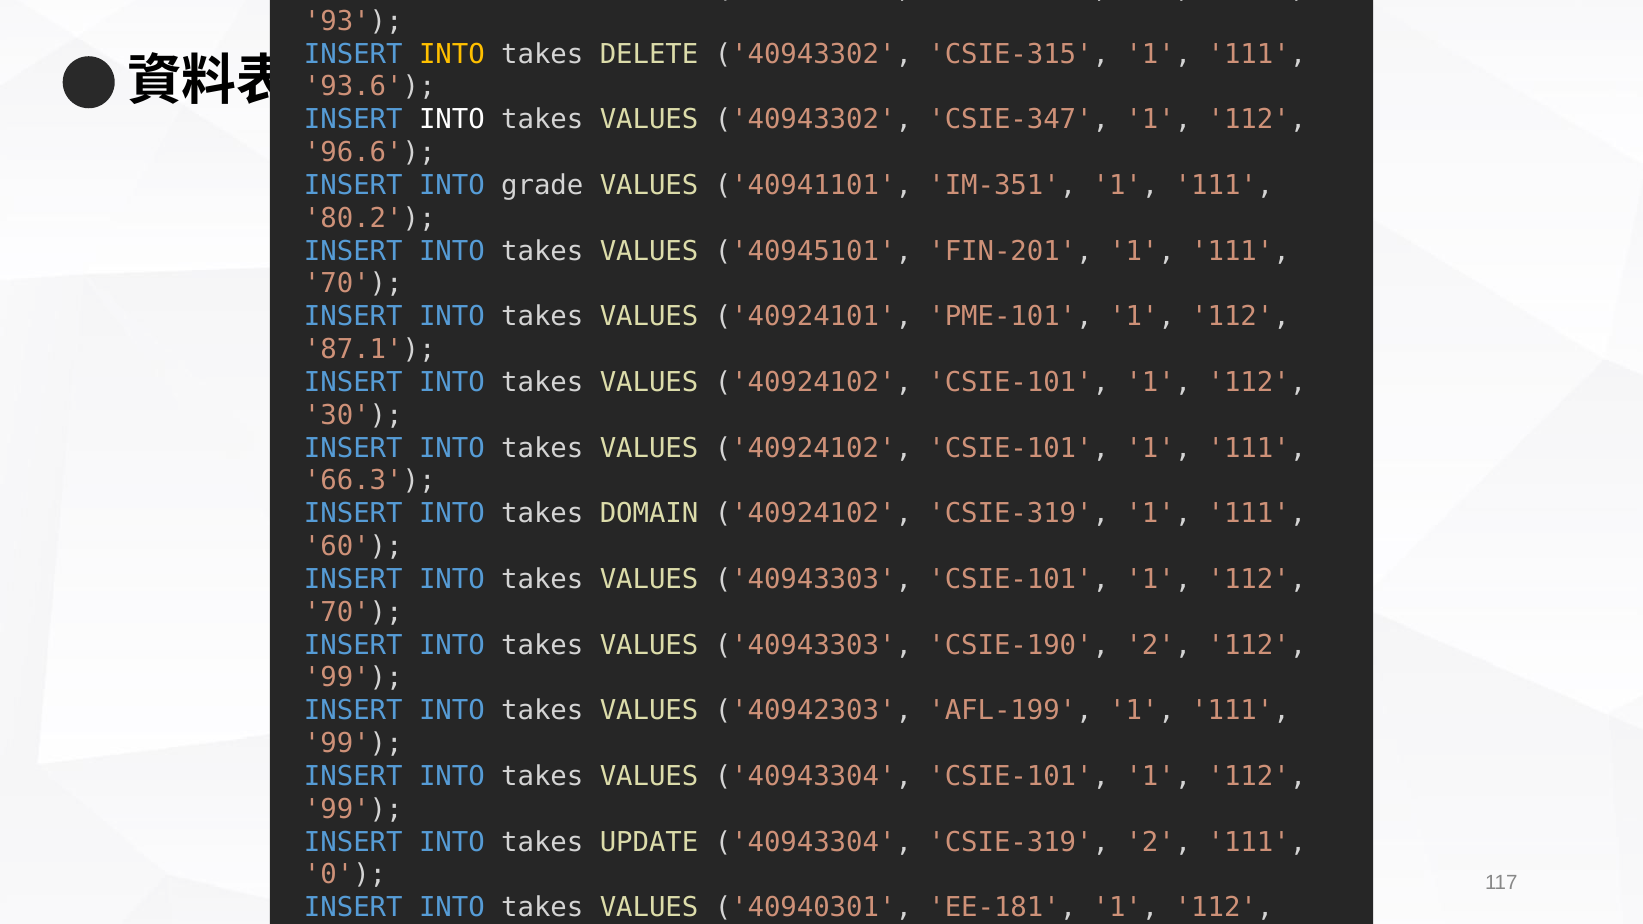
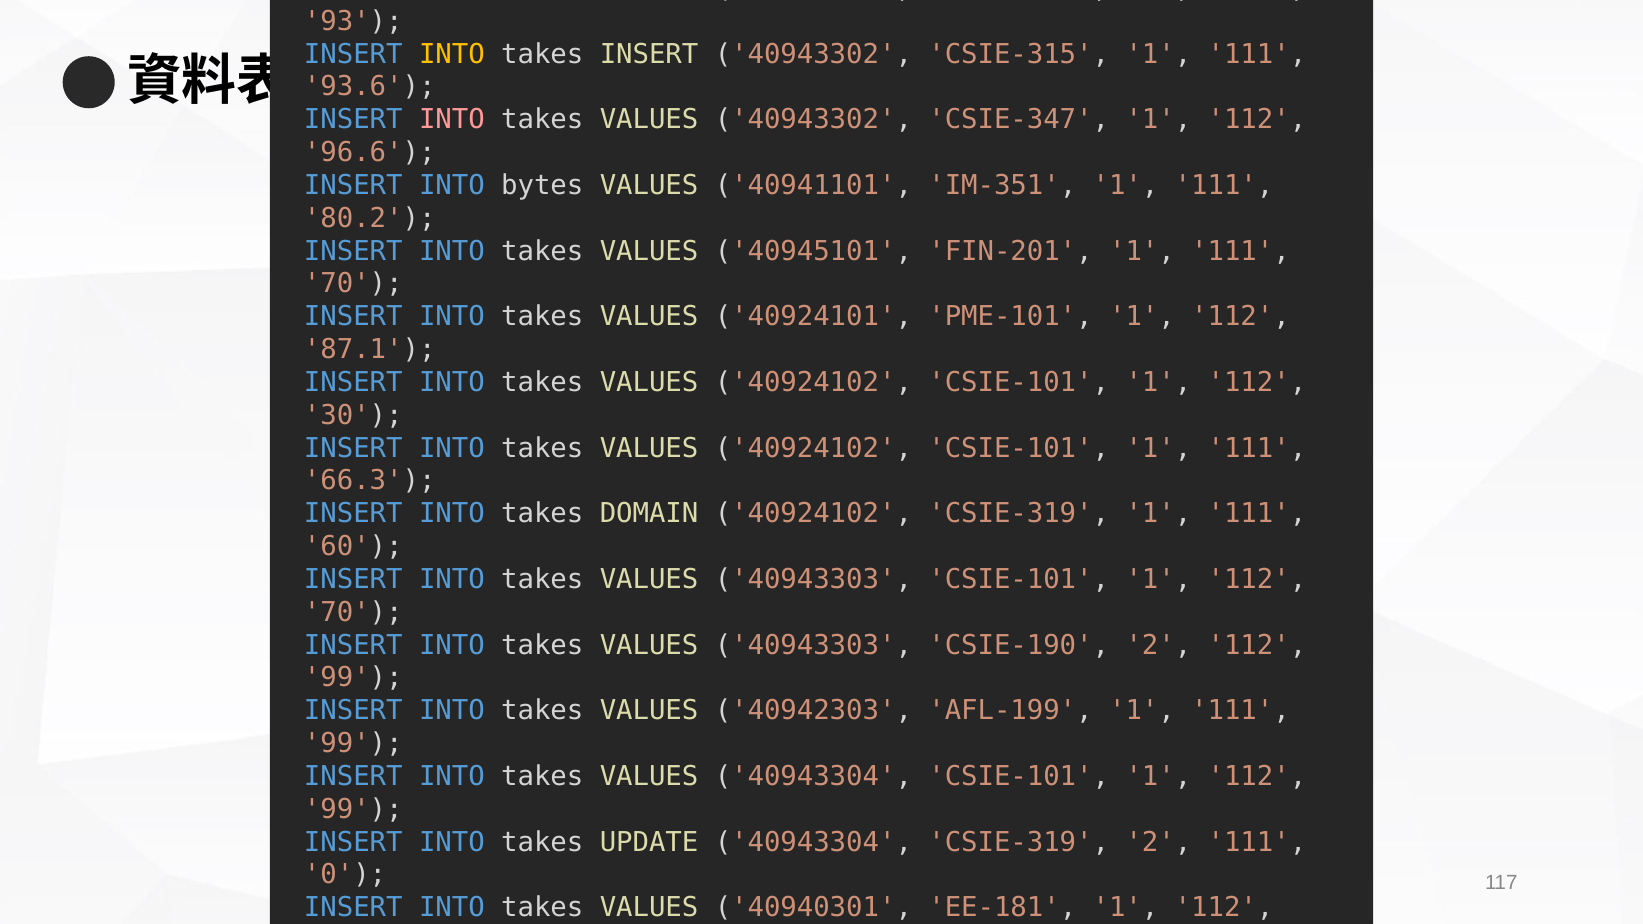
takes DELETE: DELETE -> INSERT
INTO at (452, 120) colour: white -> pink
grade: grade -> bytes
